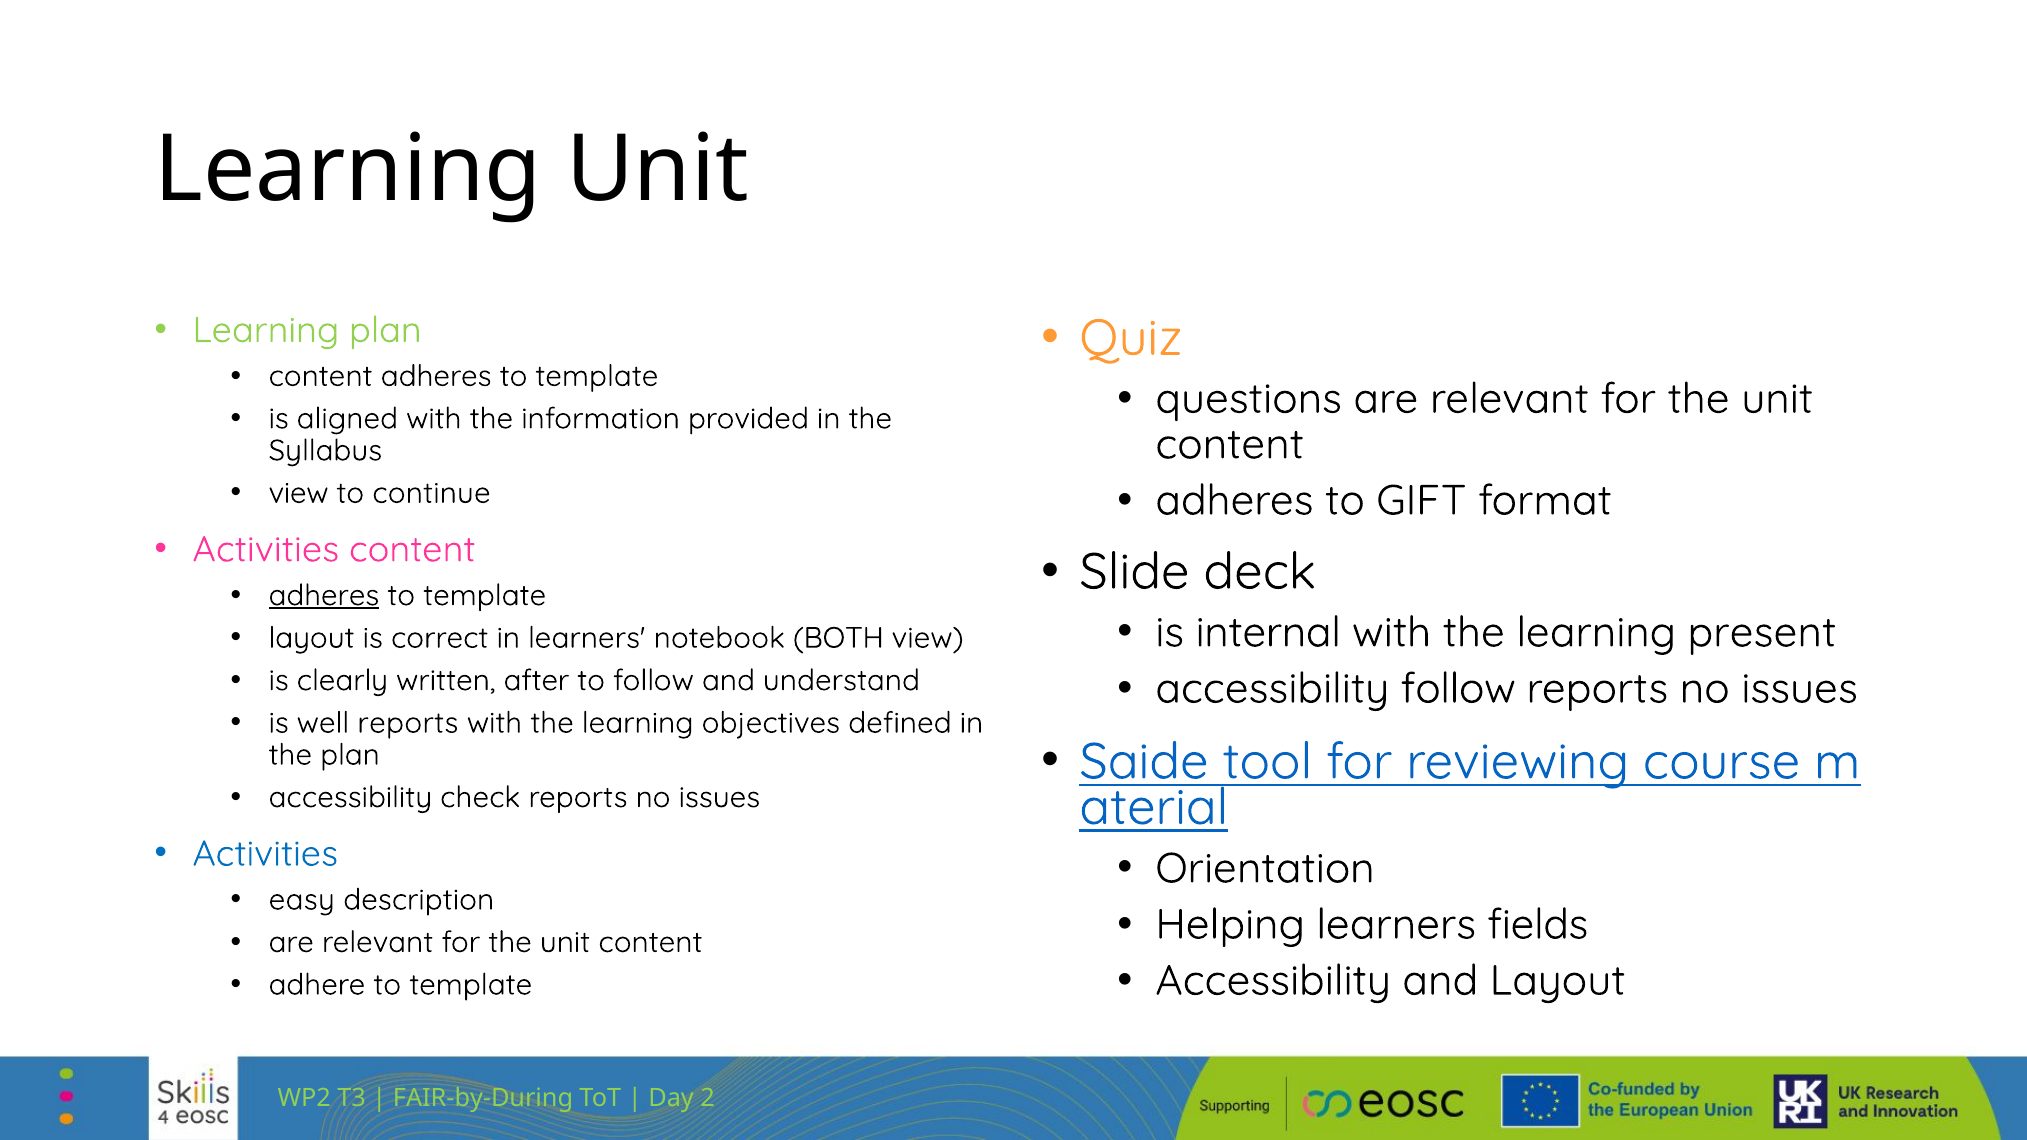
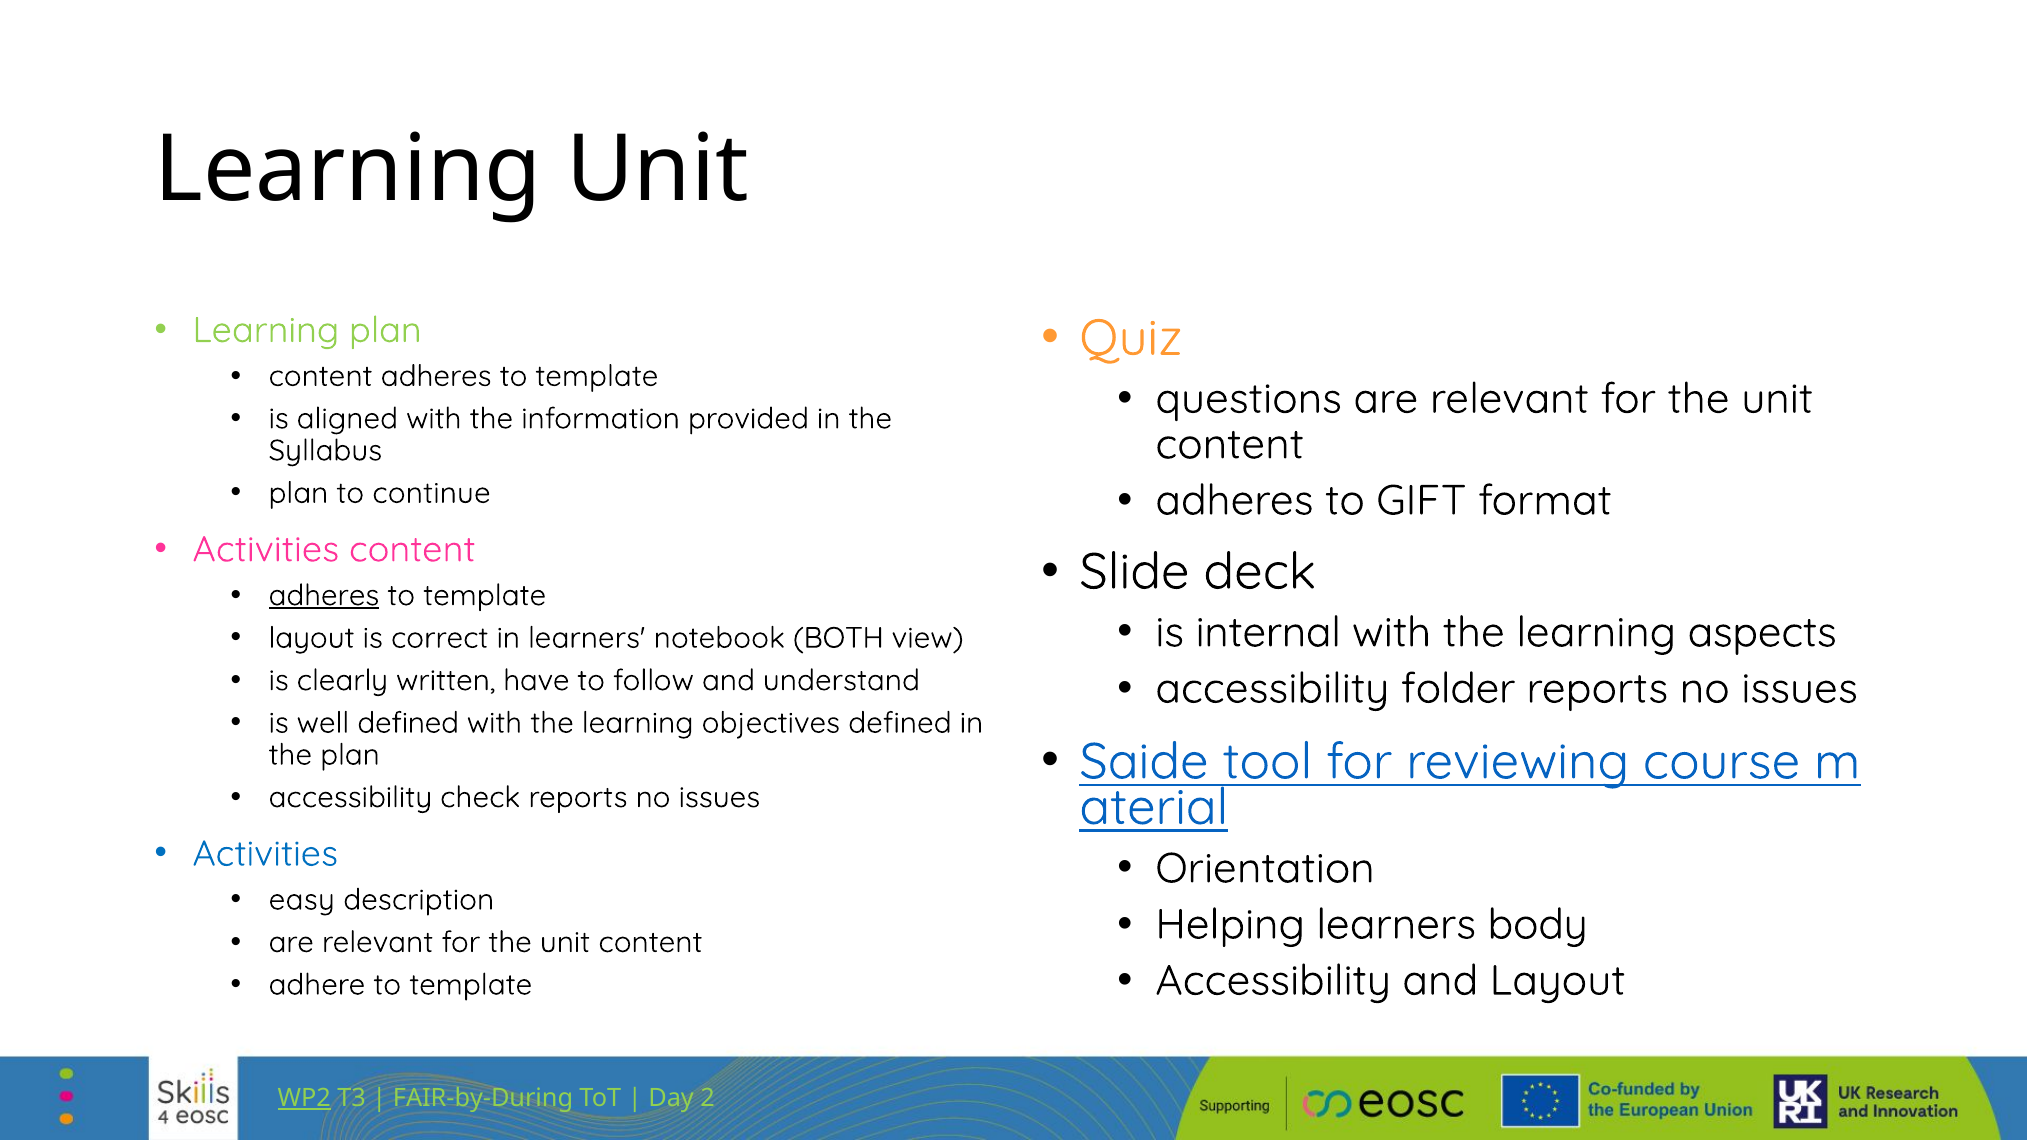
view at (299, 493): view -> plan
present: present -> aspects
after: after -> have
accessibility follow: follow -> folder
well reports: reports -> defined
fields: fields -> body
WP2 underline: none -> present
